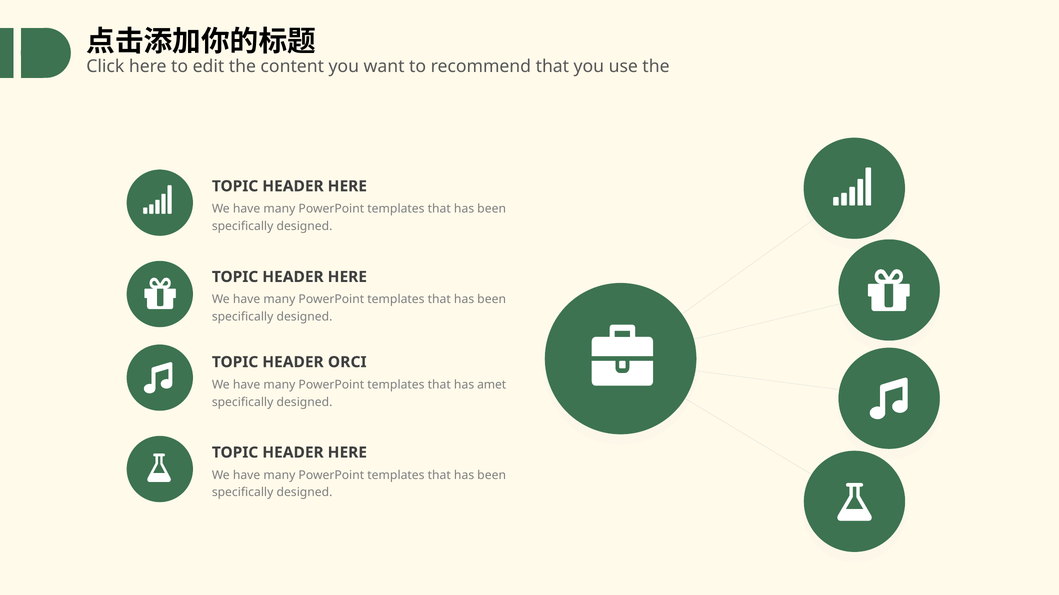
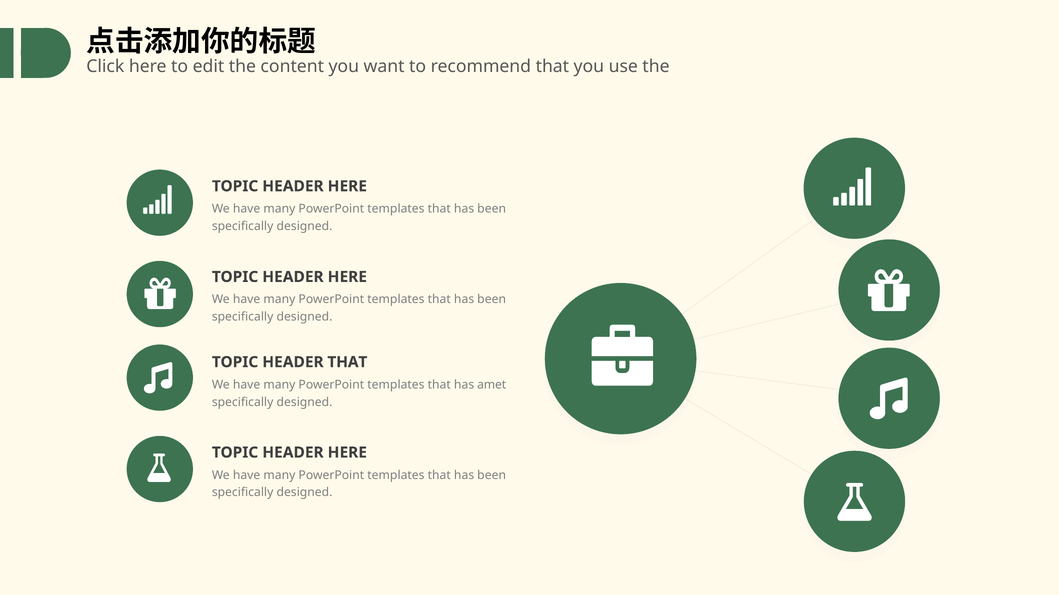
HEADER ORCI: ORCI -> THAT
